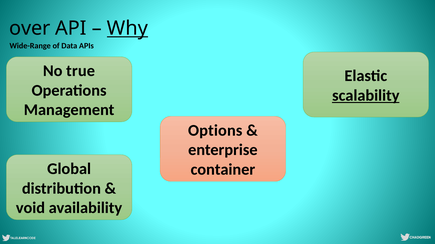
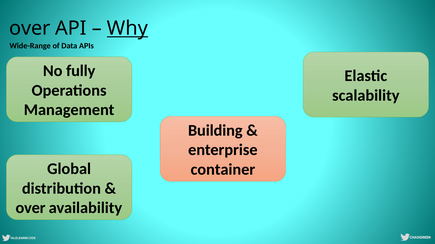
true: true -> fully
scalability underline: present -> none
Options: Options -> Building
void at (30, 208): void -> over
